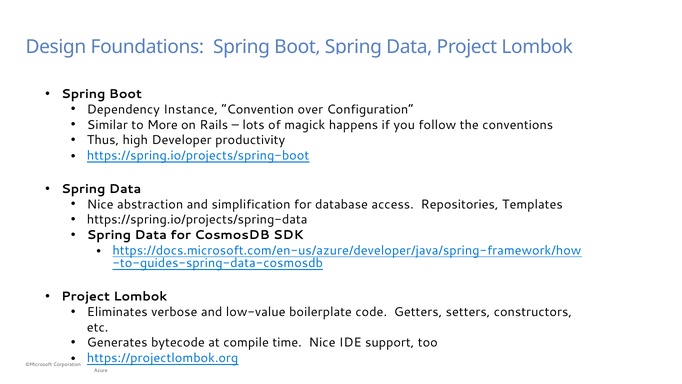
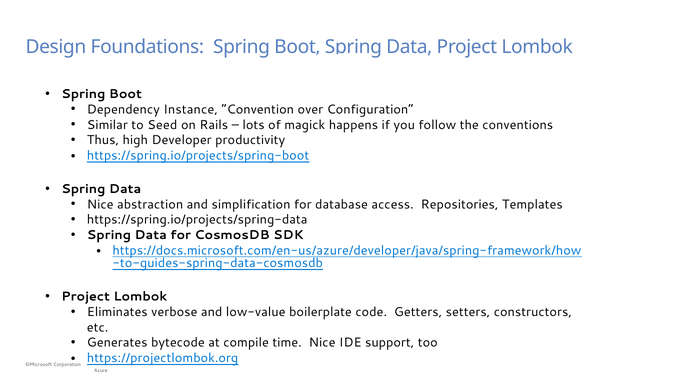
More: More -> Seed
